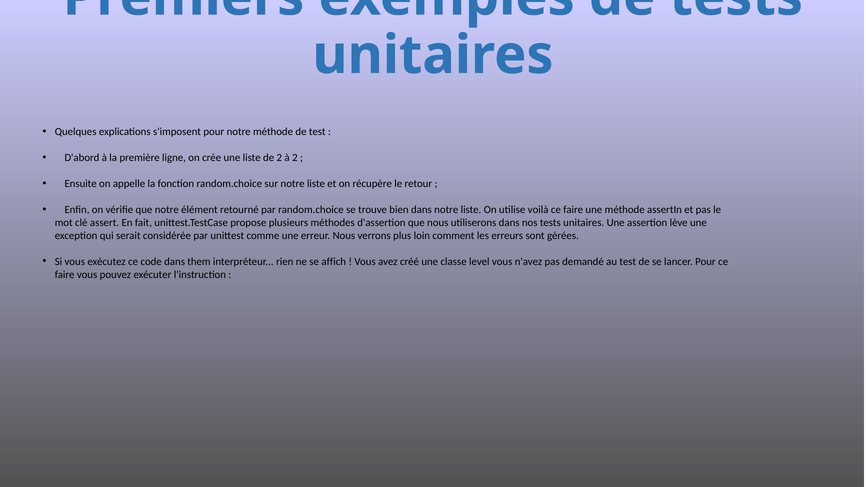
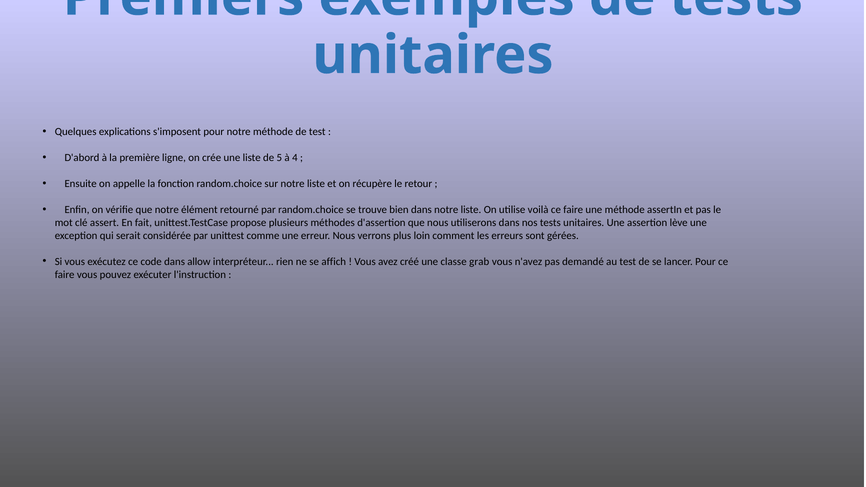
de 2: 2 -> 5
à 2: 2 -> 4
them: them -> allow
level: level -> grab
